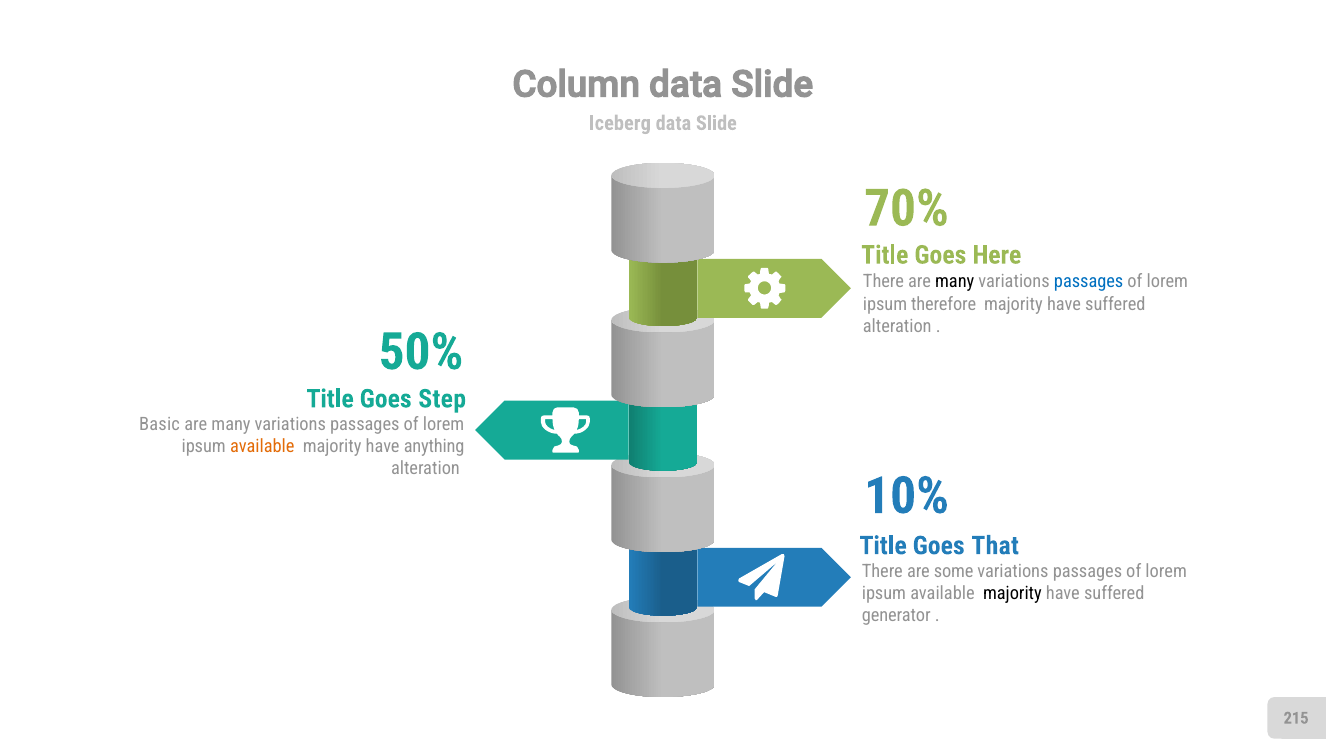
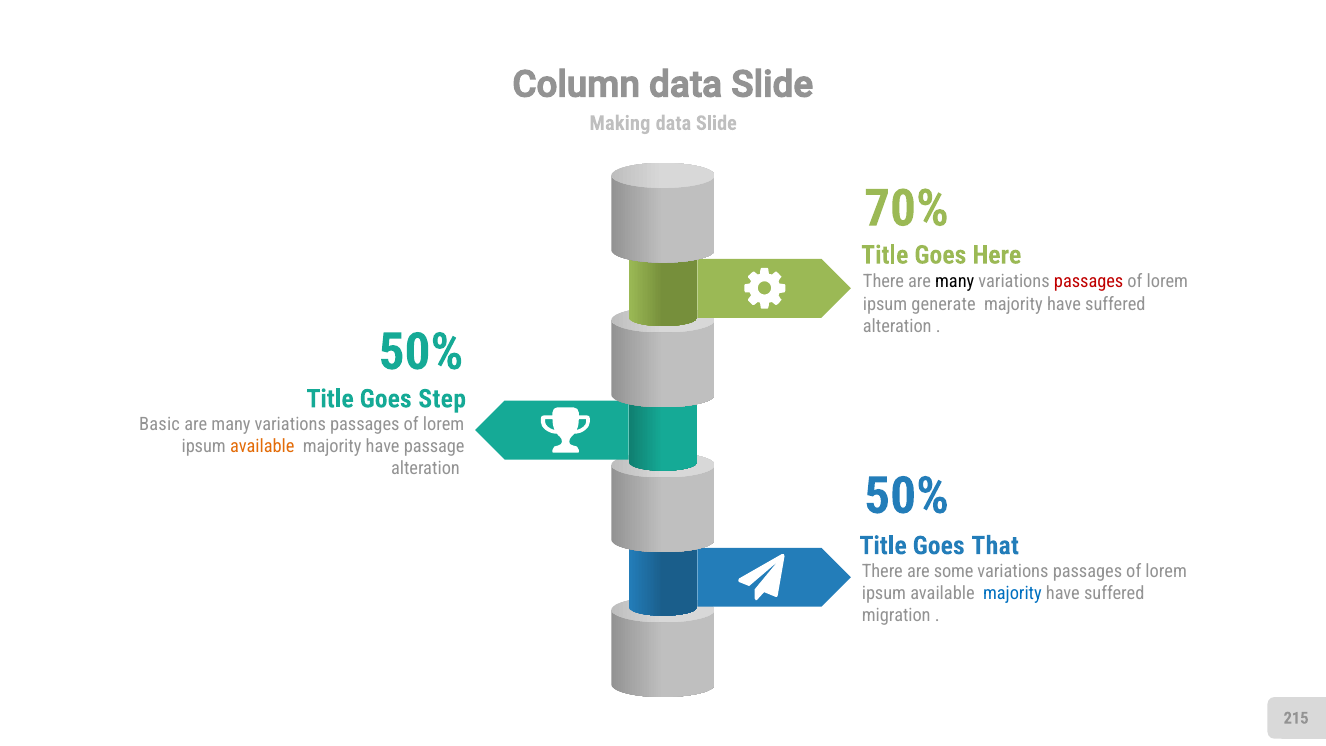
Iceberg: Iceberg -> Making
passages at (1089, 282) colour: blue -> red
therefore: therefore -> generate
anything: anything -> passage
10% at (907, 496): 10% -> 50%
majority at (1012, 593) colour: black -> blue
generator: generator -> migration
